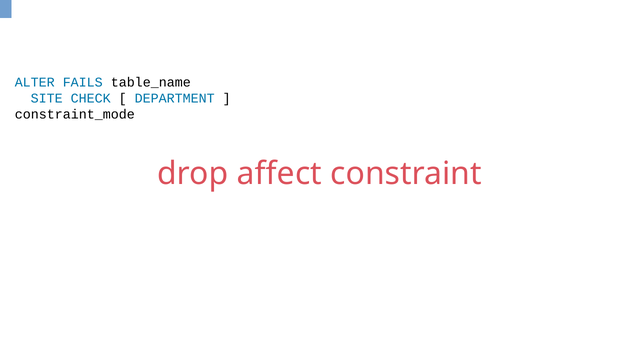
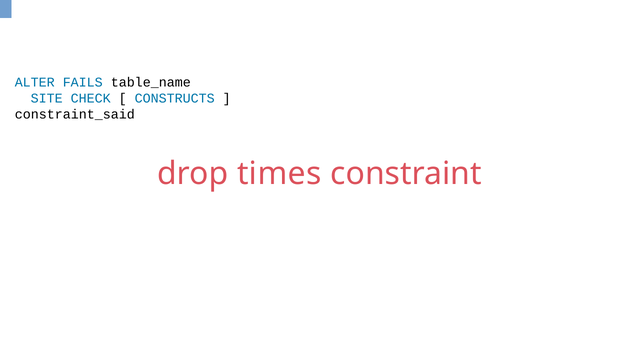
DEPARTMENT: DEPARTMENT -> CONSTRUCTS
constraint_mode: constraint_mode -> constraint_said
affect: affect -> times
